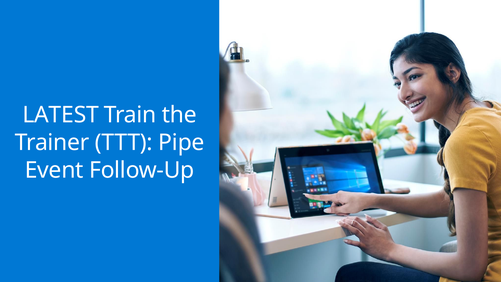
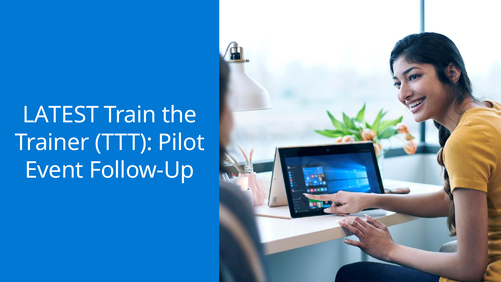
Pipe: Pipe -> Pilot
